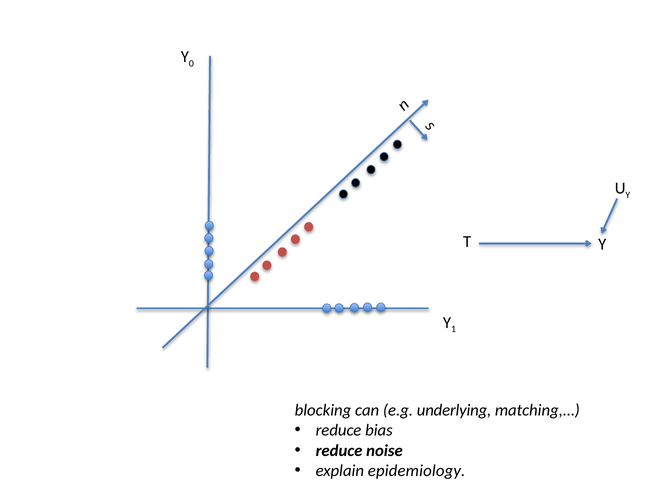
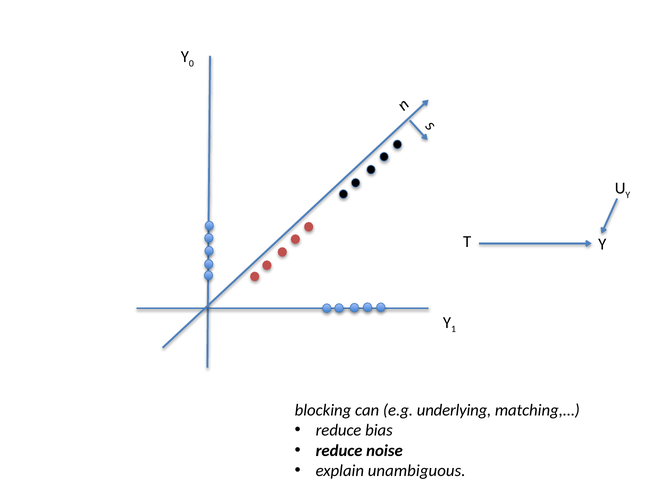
epidemiology: epidemiology -> unambiguous
